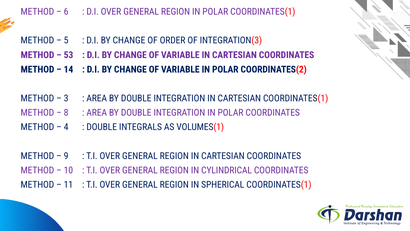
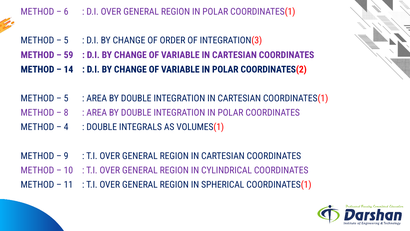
53: 53 -> 59
3 at (66, 98): 3 -> 5
